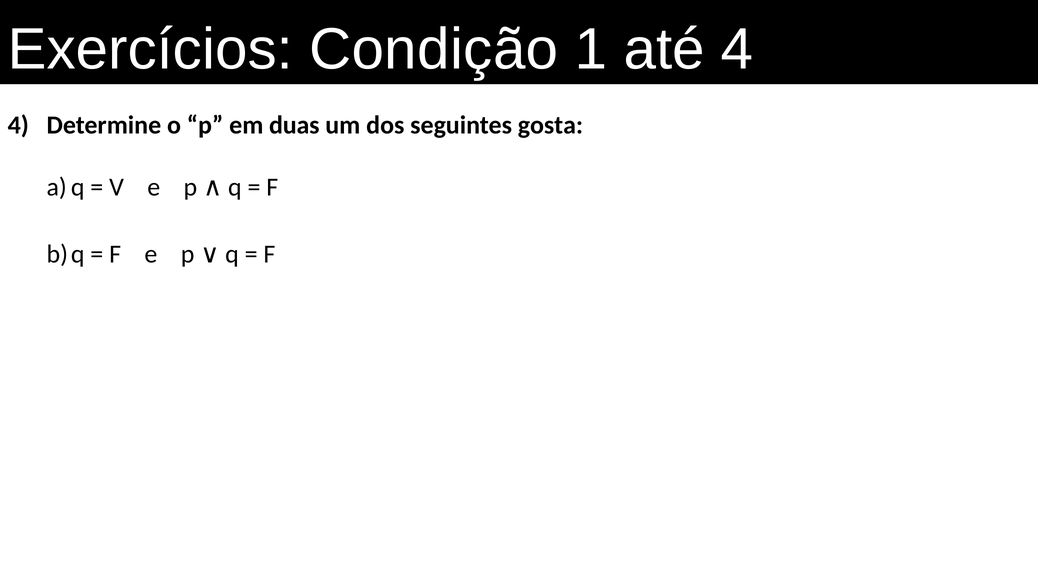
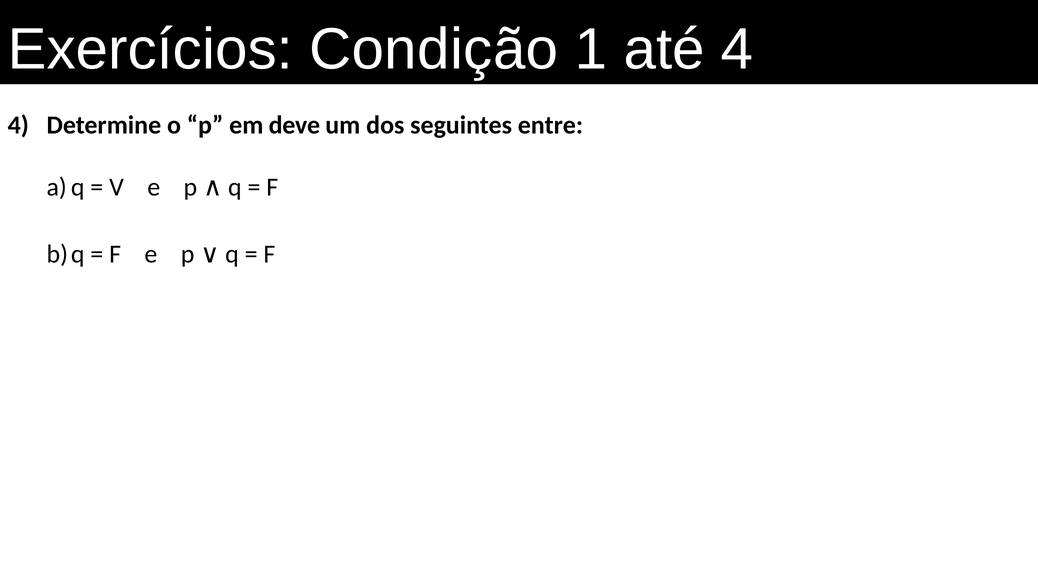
duas: duas -> deve
gosta: gosta -> entre
